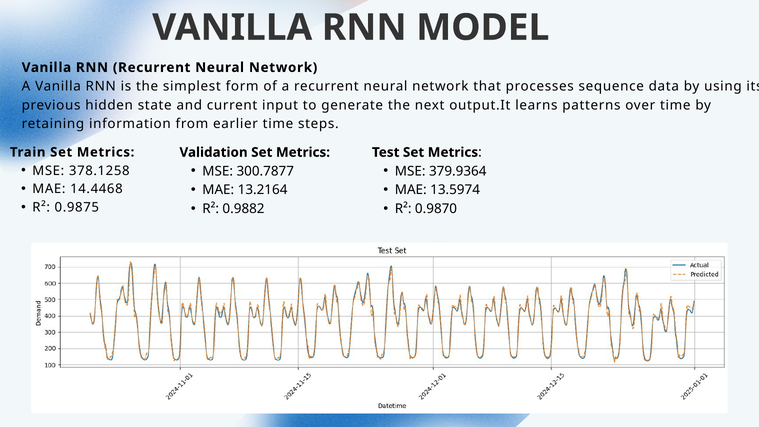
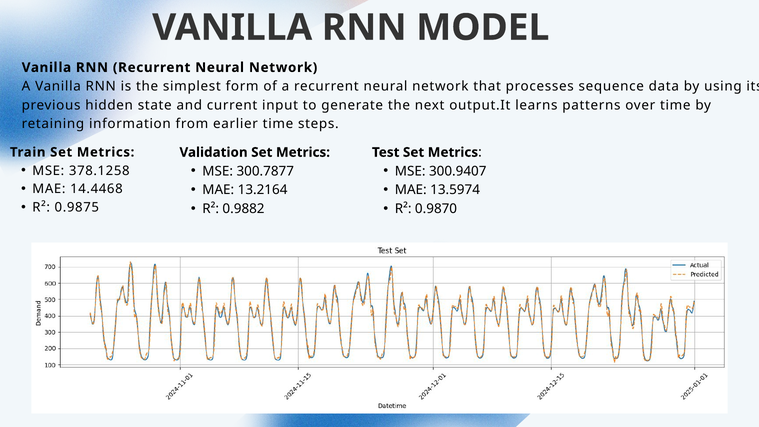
379.9364: 379.9364 -> 300.9407
